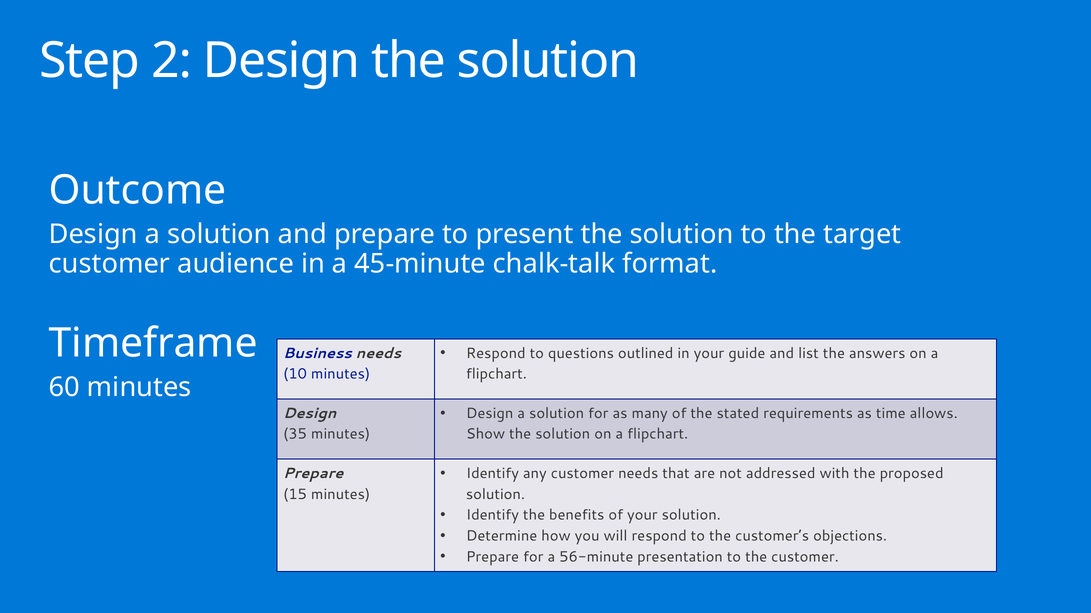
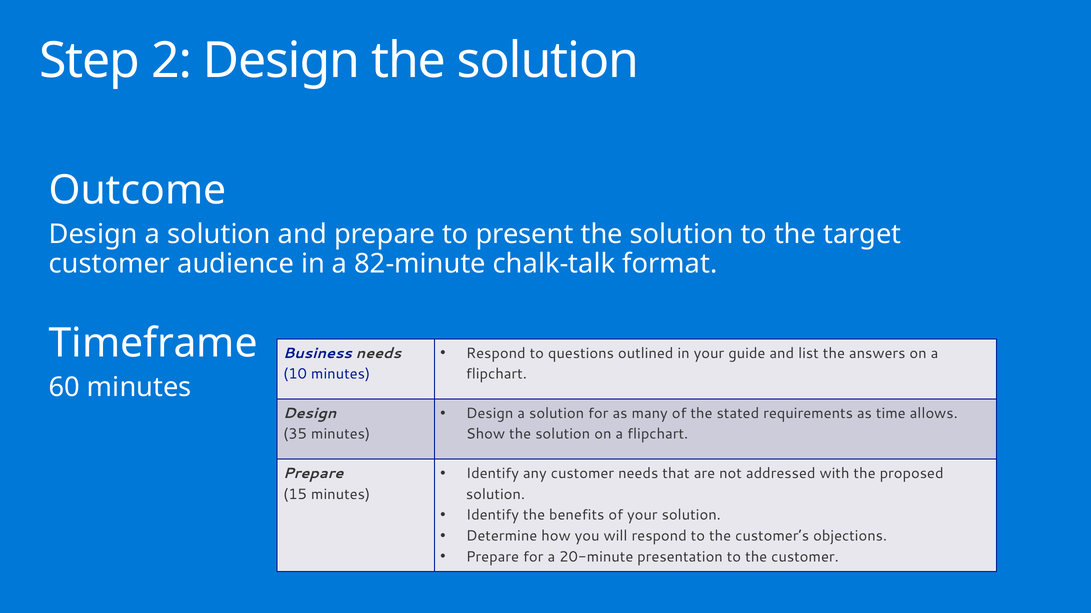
45-minute: 45-minute -> 82-minute
56-minute: 56-minute -> 20-minute
